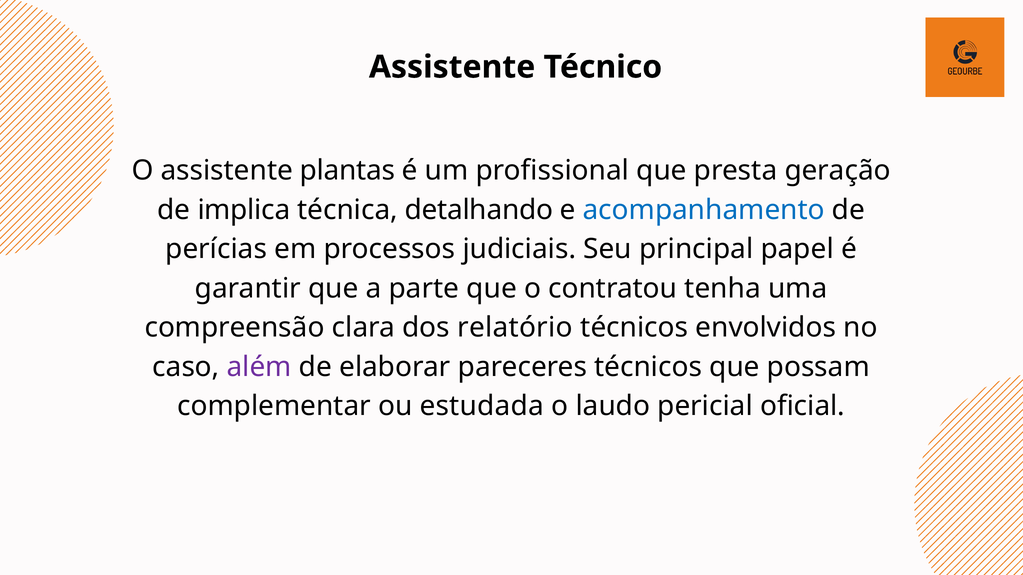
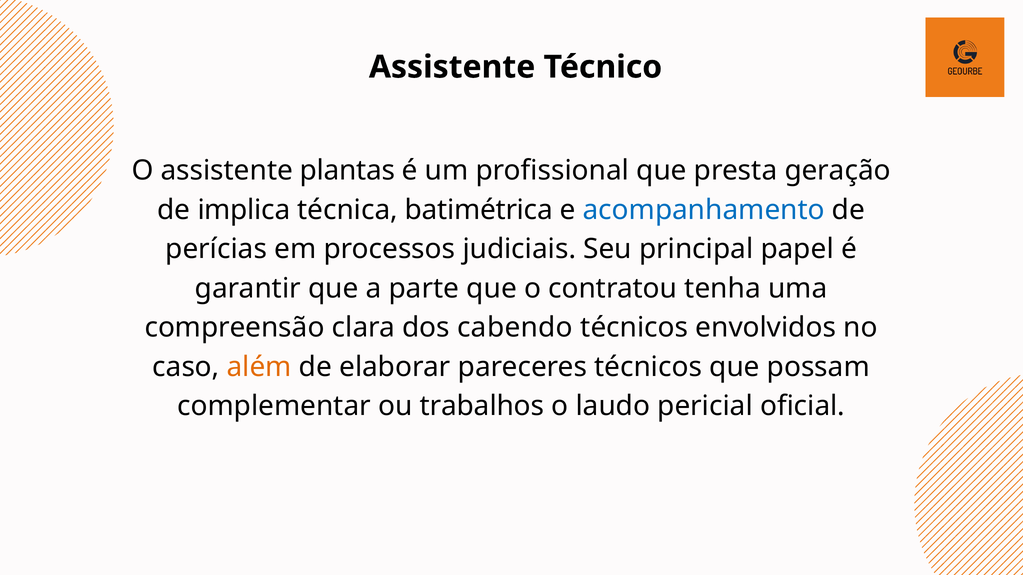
detalhando: detalhando -> batimétrica
relatório: relatório -> cabendo
além colour: purple -> orange
estudada: estudada -> trabalhos
